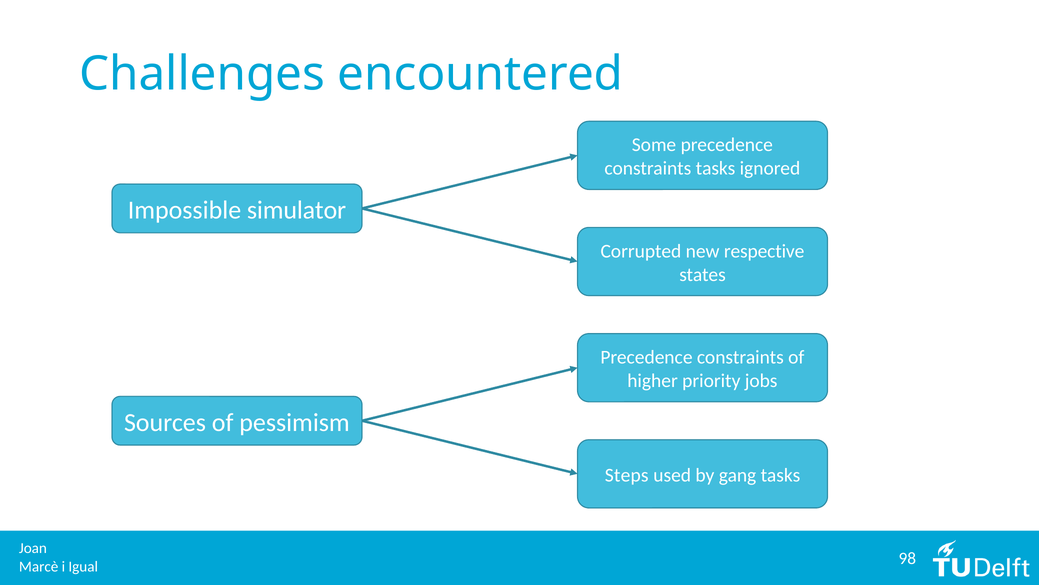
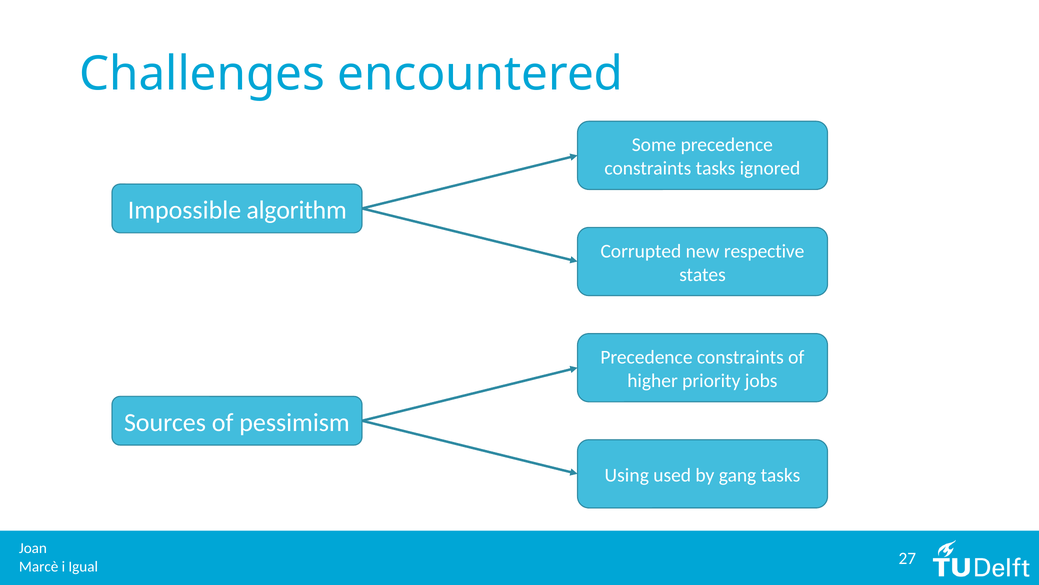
simulator: simulator -> algorithm
Steps: Steps -> Using
98: 98 -> 27
